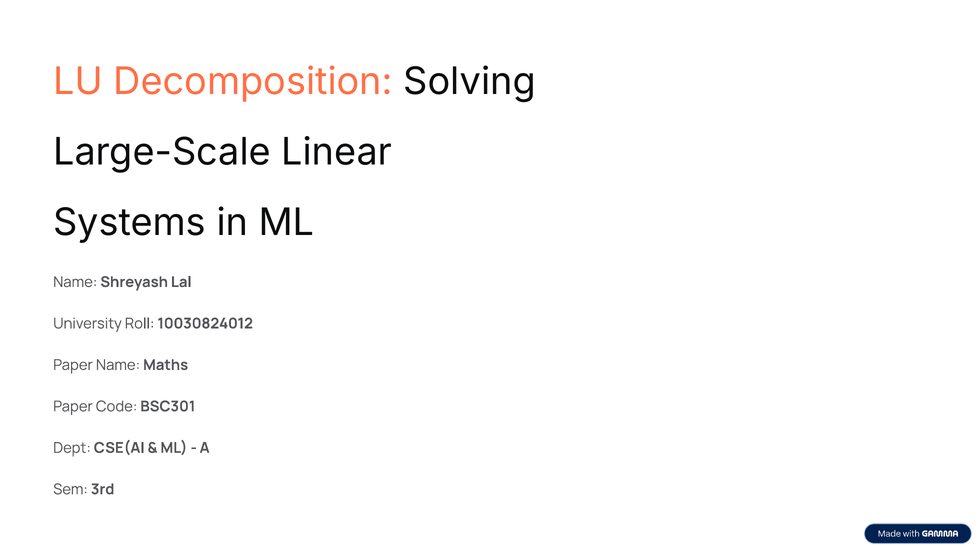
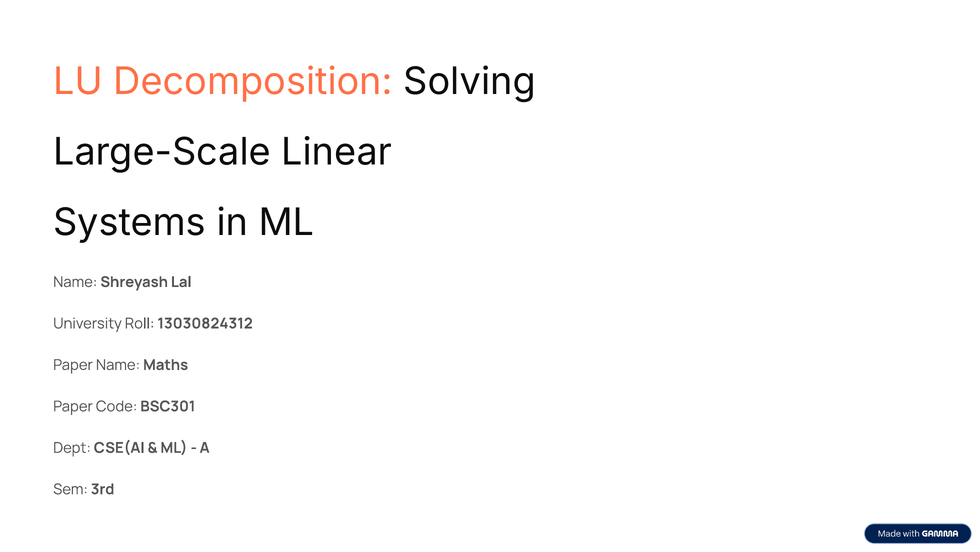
10030824012: 10030824012 -> 13030824312
